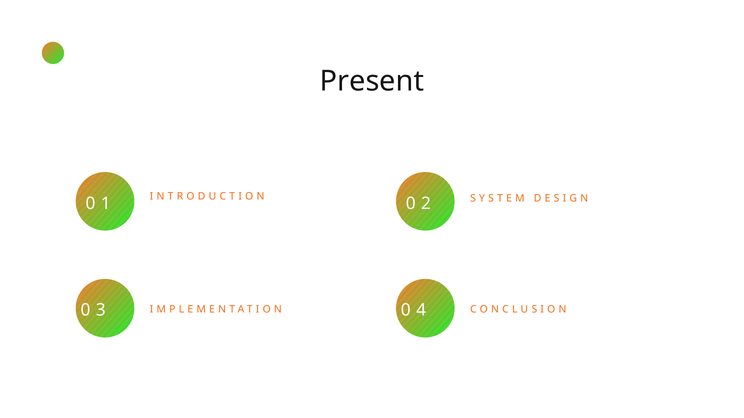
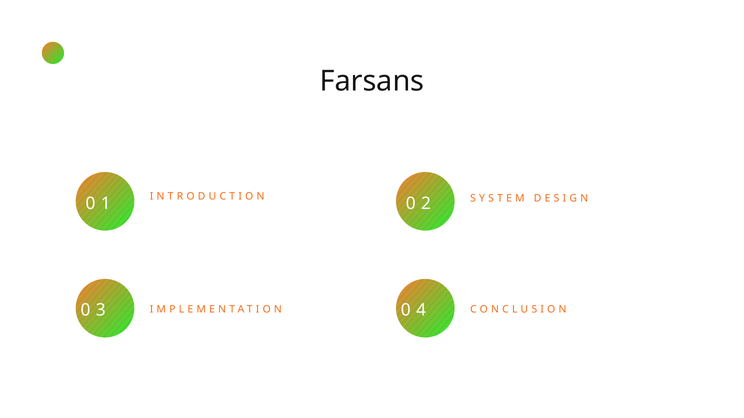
Present: Present -> Farsans
